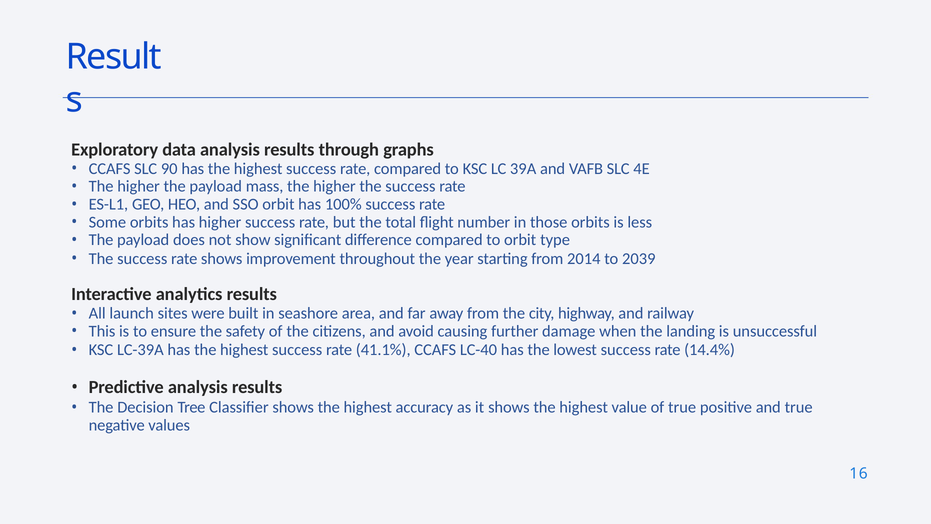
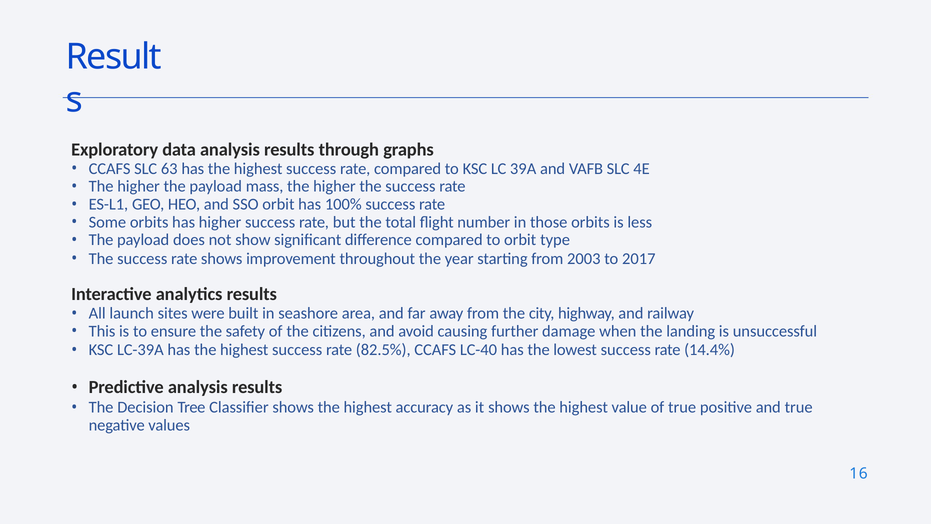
90: 90 -> 63
2014: 2014 -> 2003
2039: 2039 -> 2017
41.1%: 41.1% -> 82.5%
